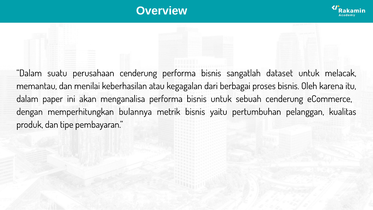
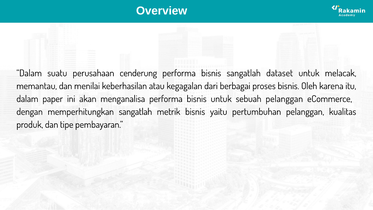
sebuah cenderung: cenderung -> pelanggan
memperhitungkan bulannya: bulannya -> sangatlah
